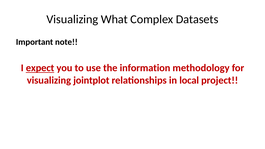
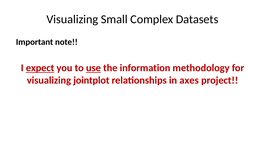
What: What -> Small
use underline: none -> present
local: local -> axes
